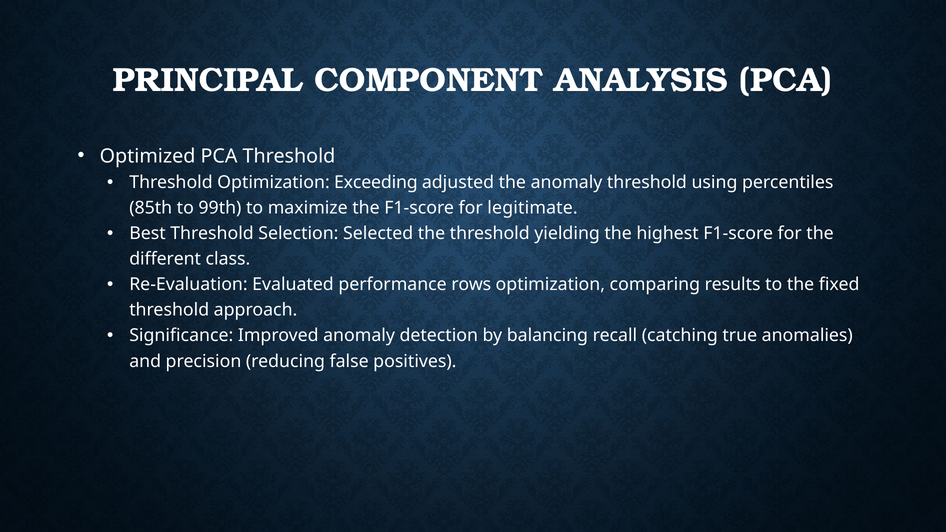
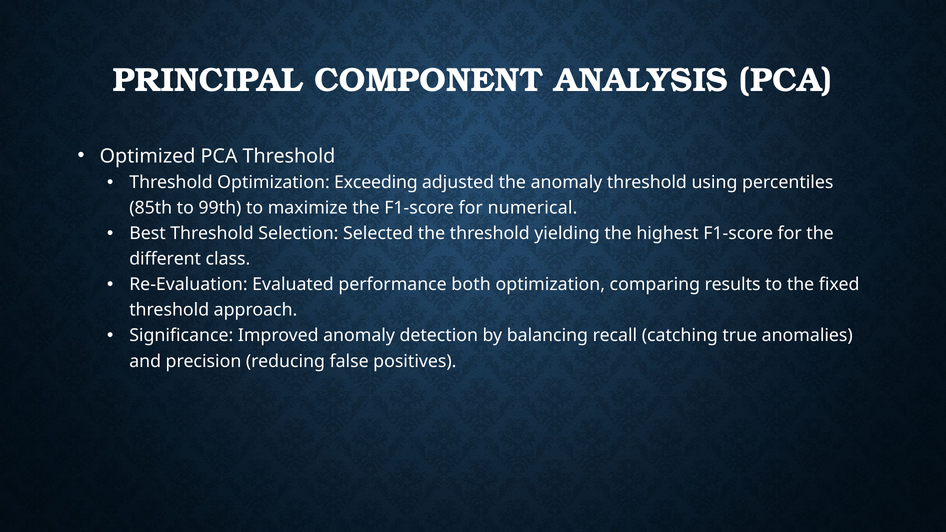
legitimate: legitimate -> numerical
rows: rows -> both
